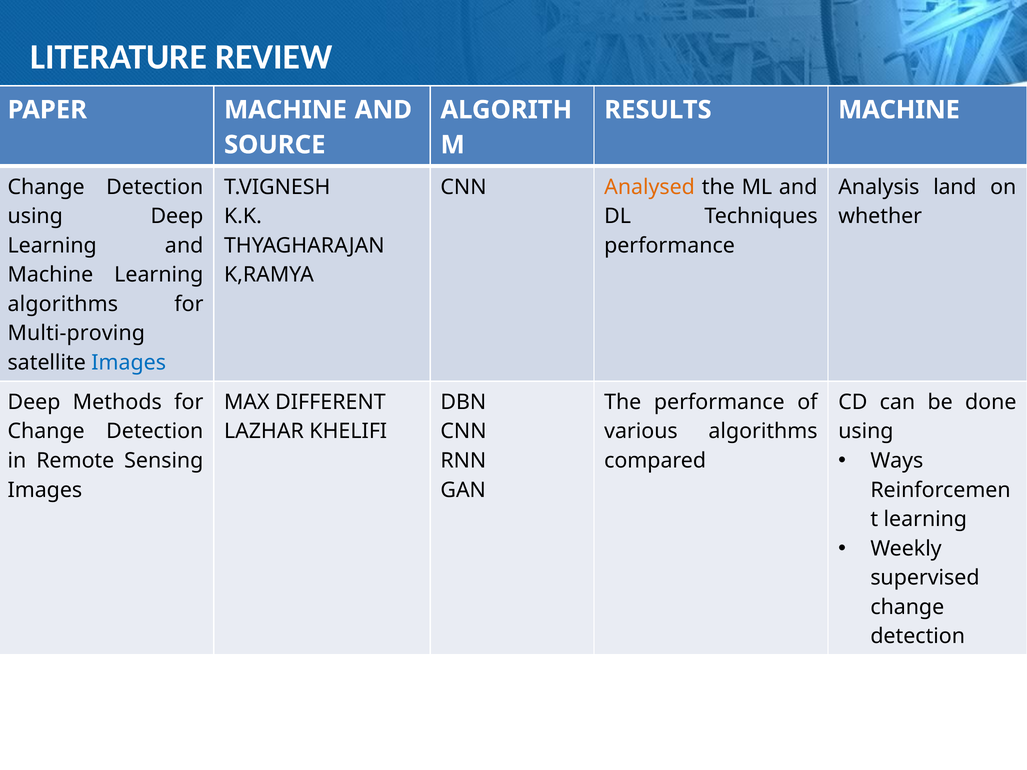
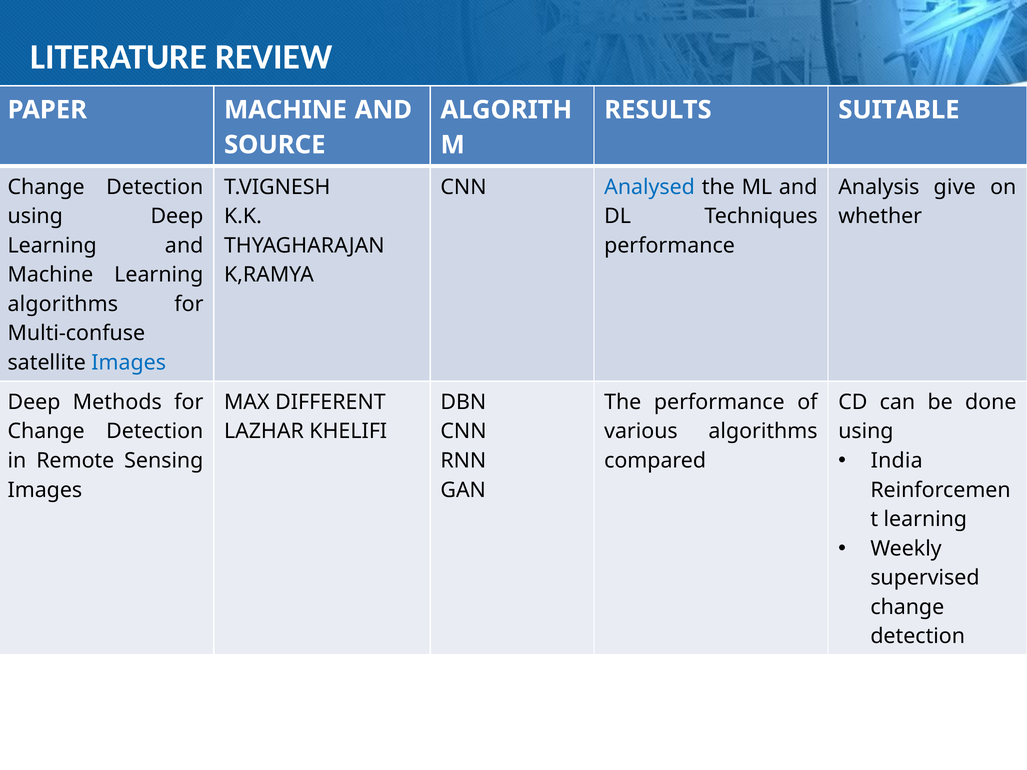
RESULTS MACHINE: MACHINE -> SUITABLE
Analysed colour: orange -> blue
land: land -> give
Multi-proving: Multi-proving -> Multi-confuse
Ways: Ways -> India
